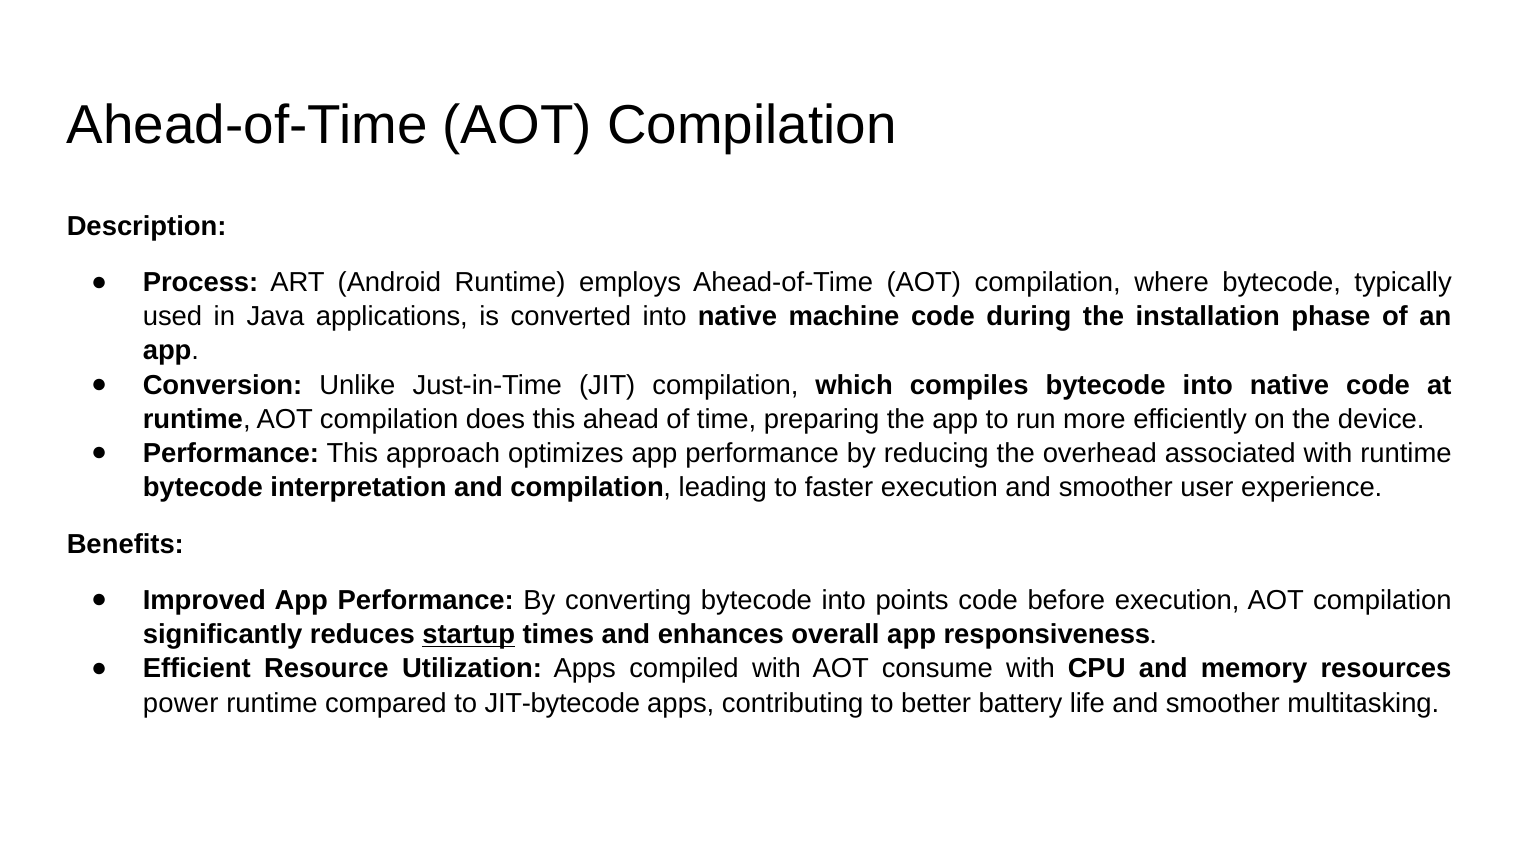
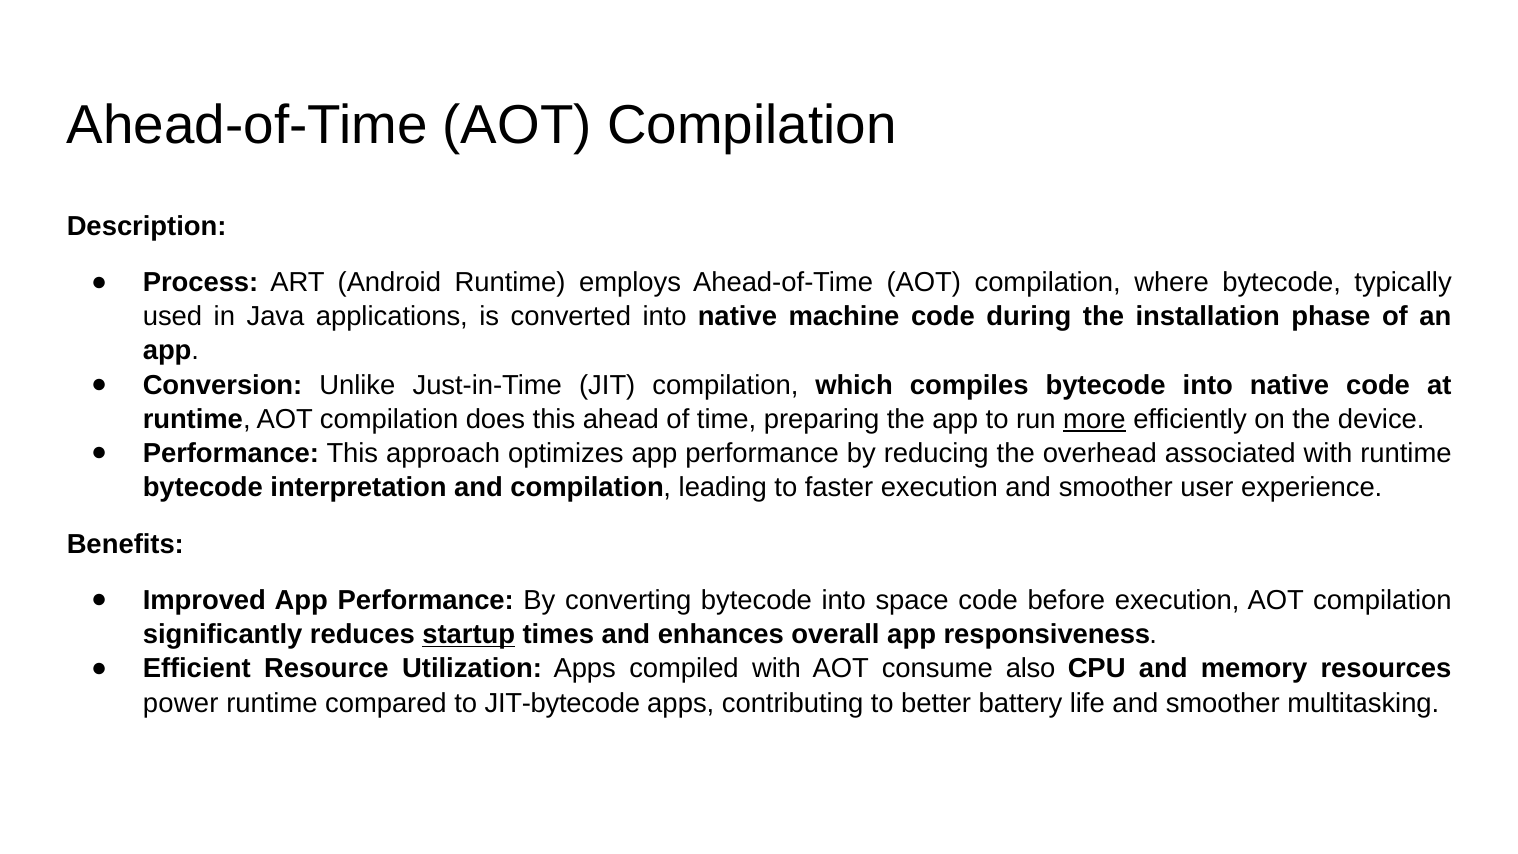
more underline: none -> present
points: points -> space
consume with: with -> also
